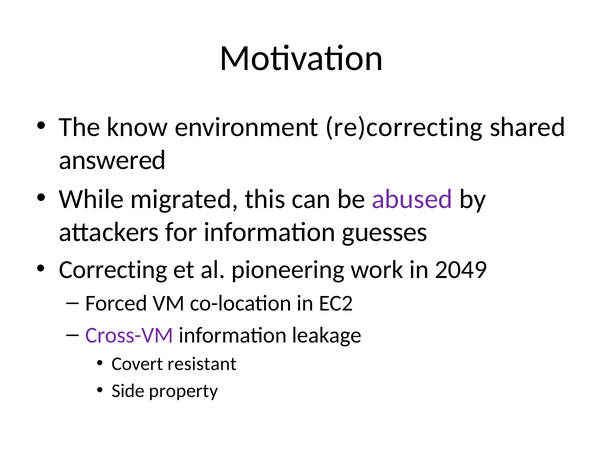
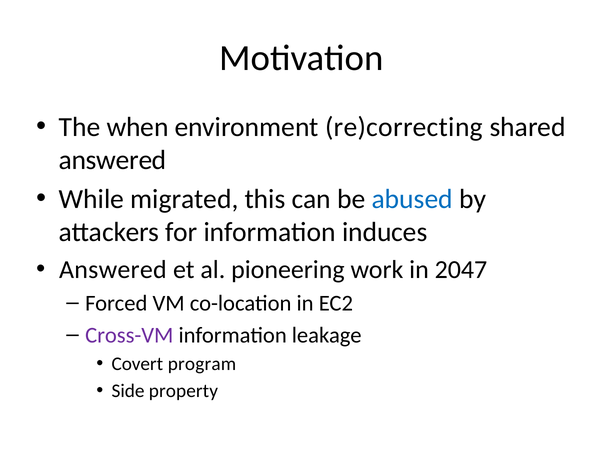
know: know -> when
abused colour: purple -> blue
guesses: guesses -> induces
Correcting at (113, 270): Correcting -> Answered
2049: 2049 -> 2047
resistant: resistant -> program
